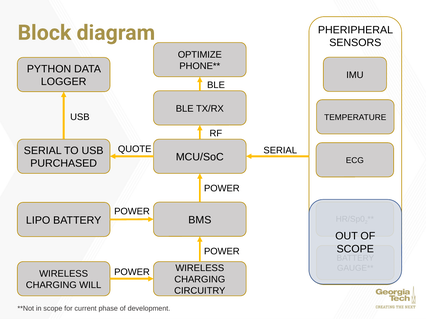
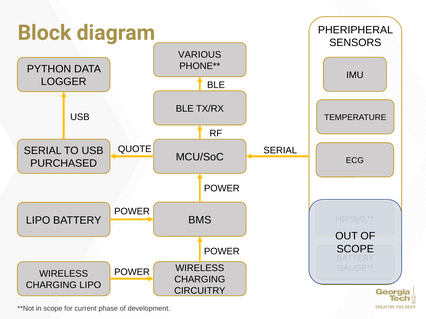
OPTIMIZE: OPTIMIZE -> VARIOUS
CHARGING WILL: WILL -> LIPO
